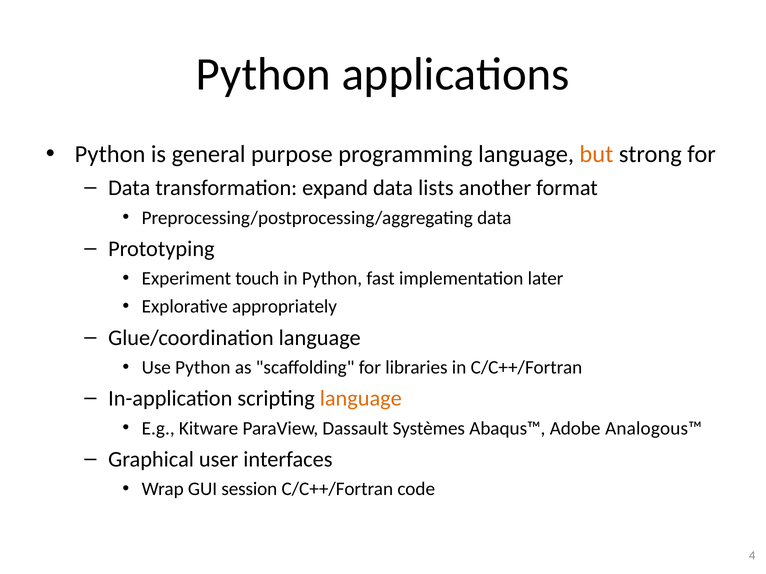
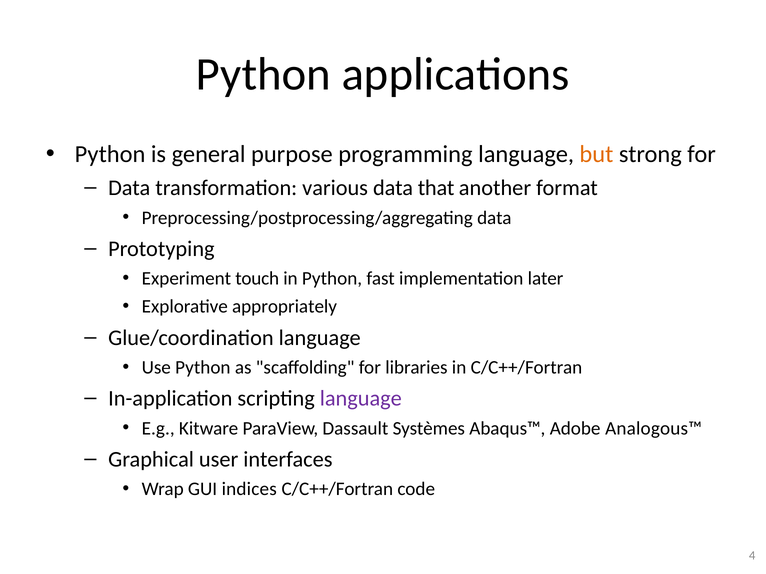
expand: expand -> various
lists: lists -> that
language at (361, 399) colour: orange -> purple
session: session -> indices
